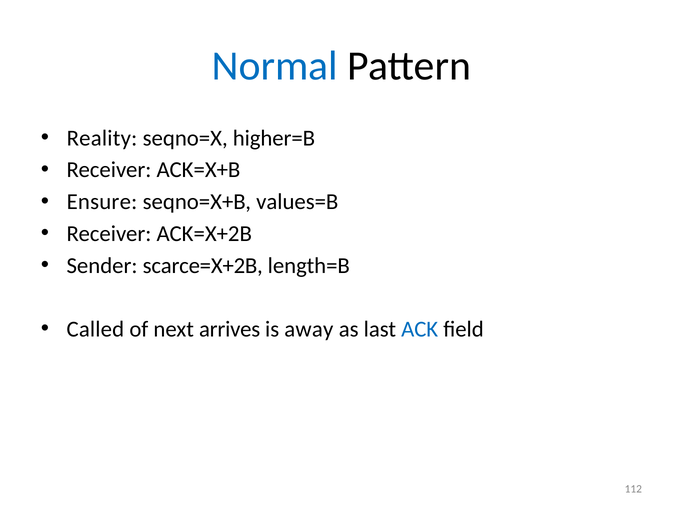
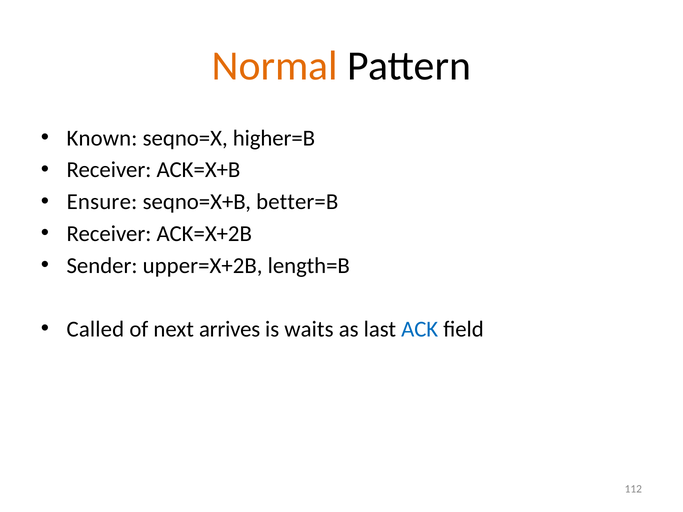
Normal colour: blue -> orange
Reality: Reality -> Known
values=B: values=B -> better=B
scarce=X+2B: scarce=X+2B -> upper=X+2B
away: away -> waits
